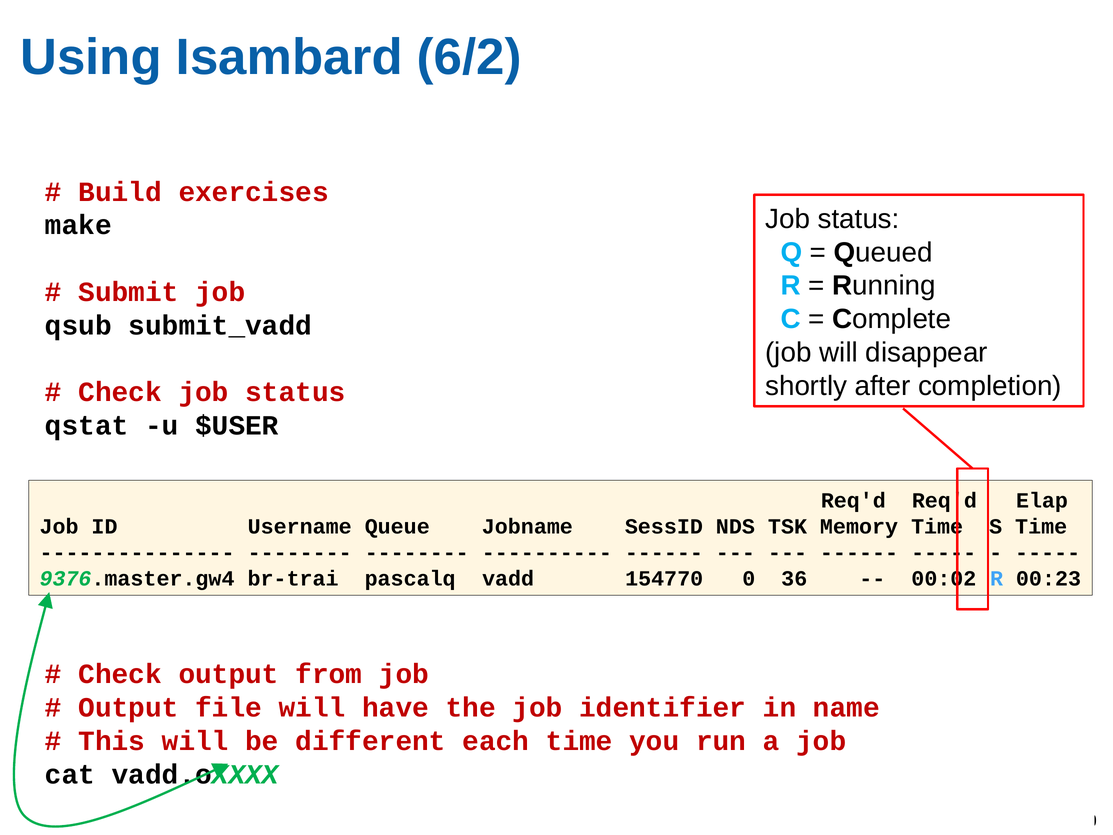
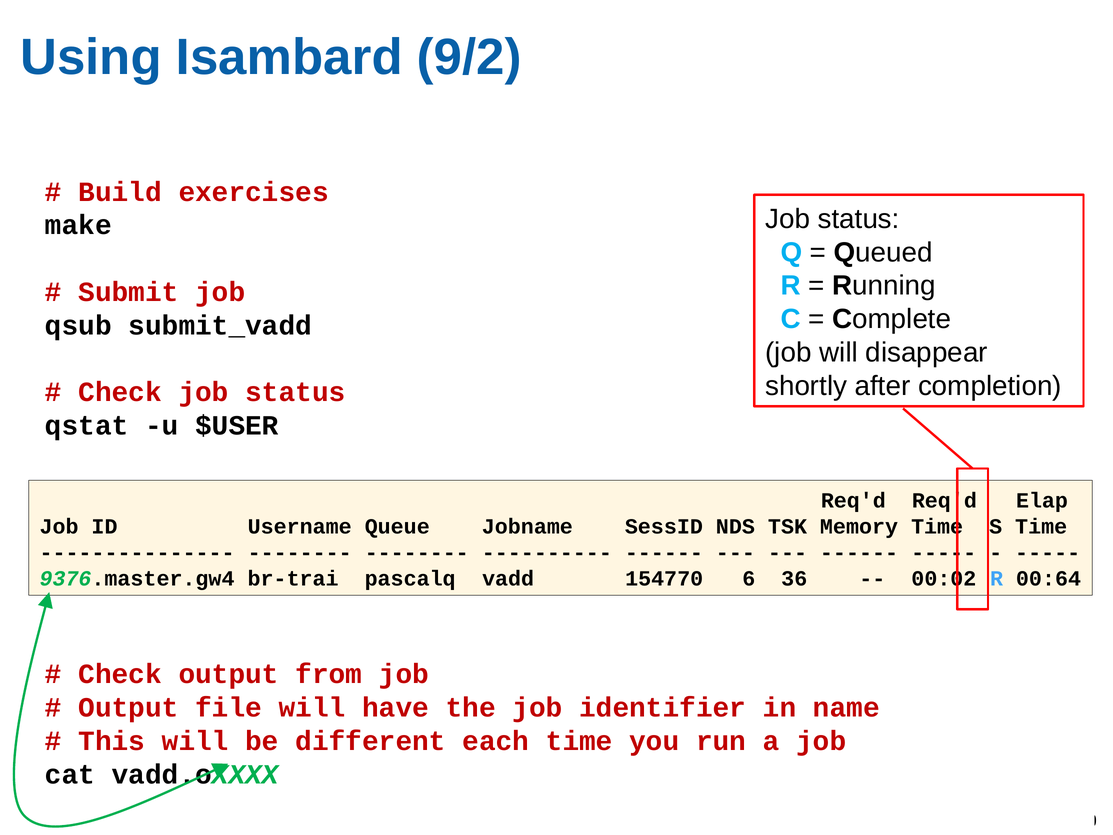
6/2: 6/2 -> 9/2
0: 0 -> 6
00:23: 00:23 -> 00:64
